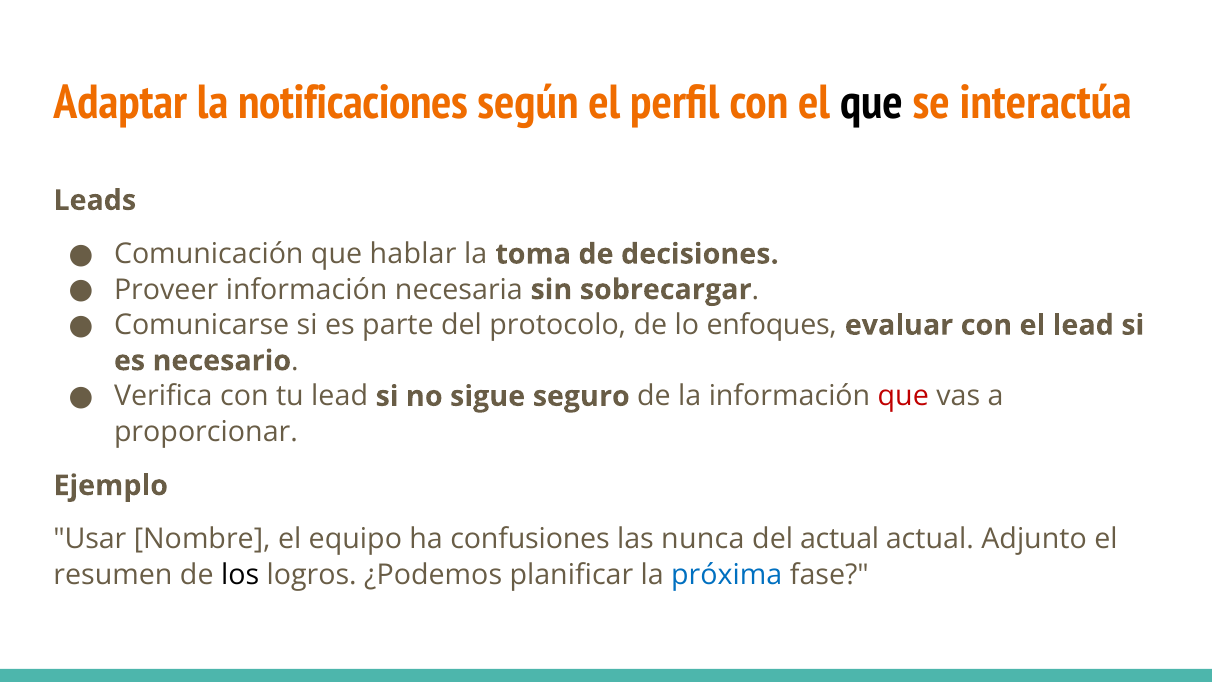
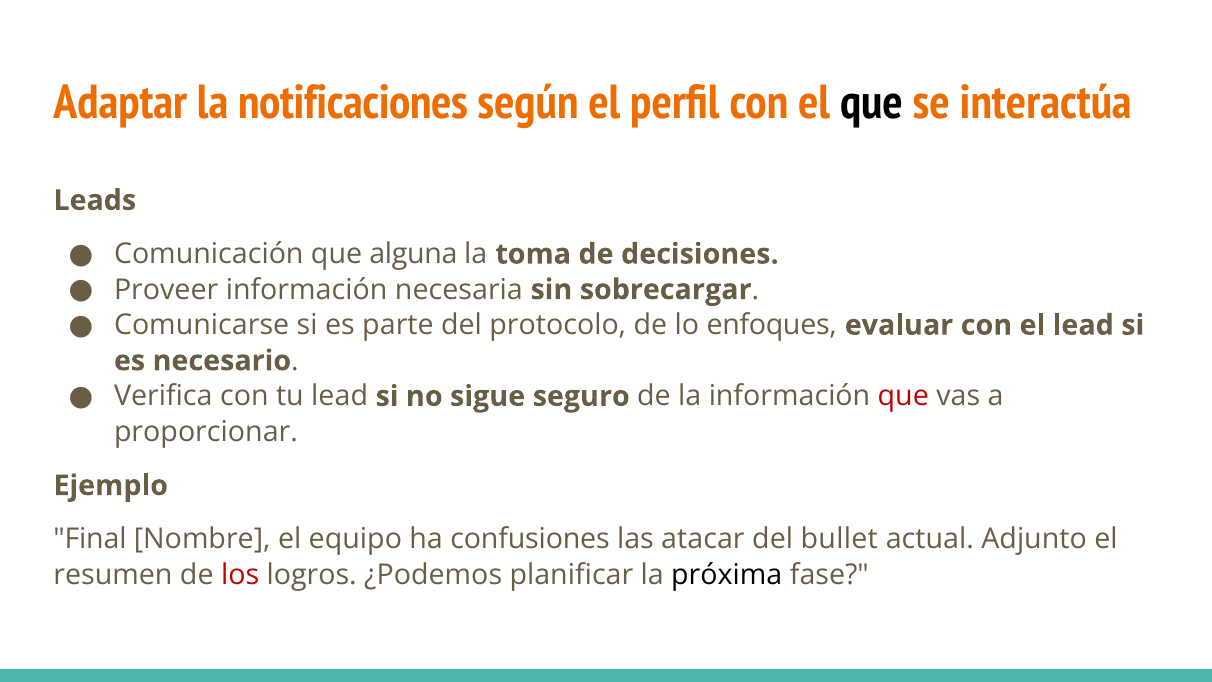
hablar: hablar -> alguna
Usar: Usar -> Final
nunca: nunca -> atacar
del actual: actual -> bullet
los colour: black -> red
próxima colour: blue -> black
